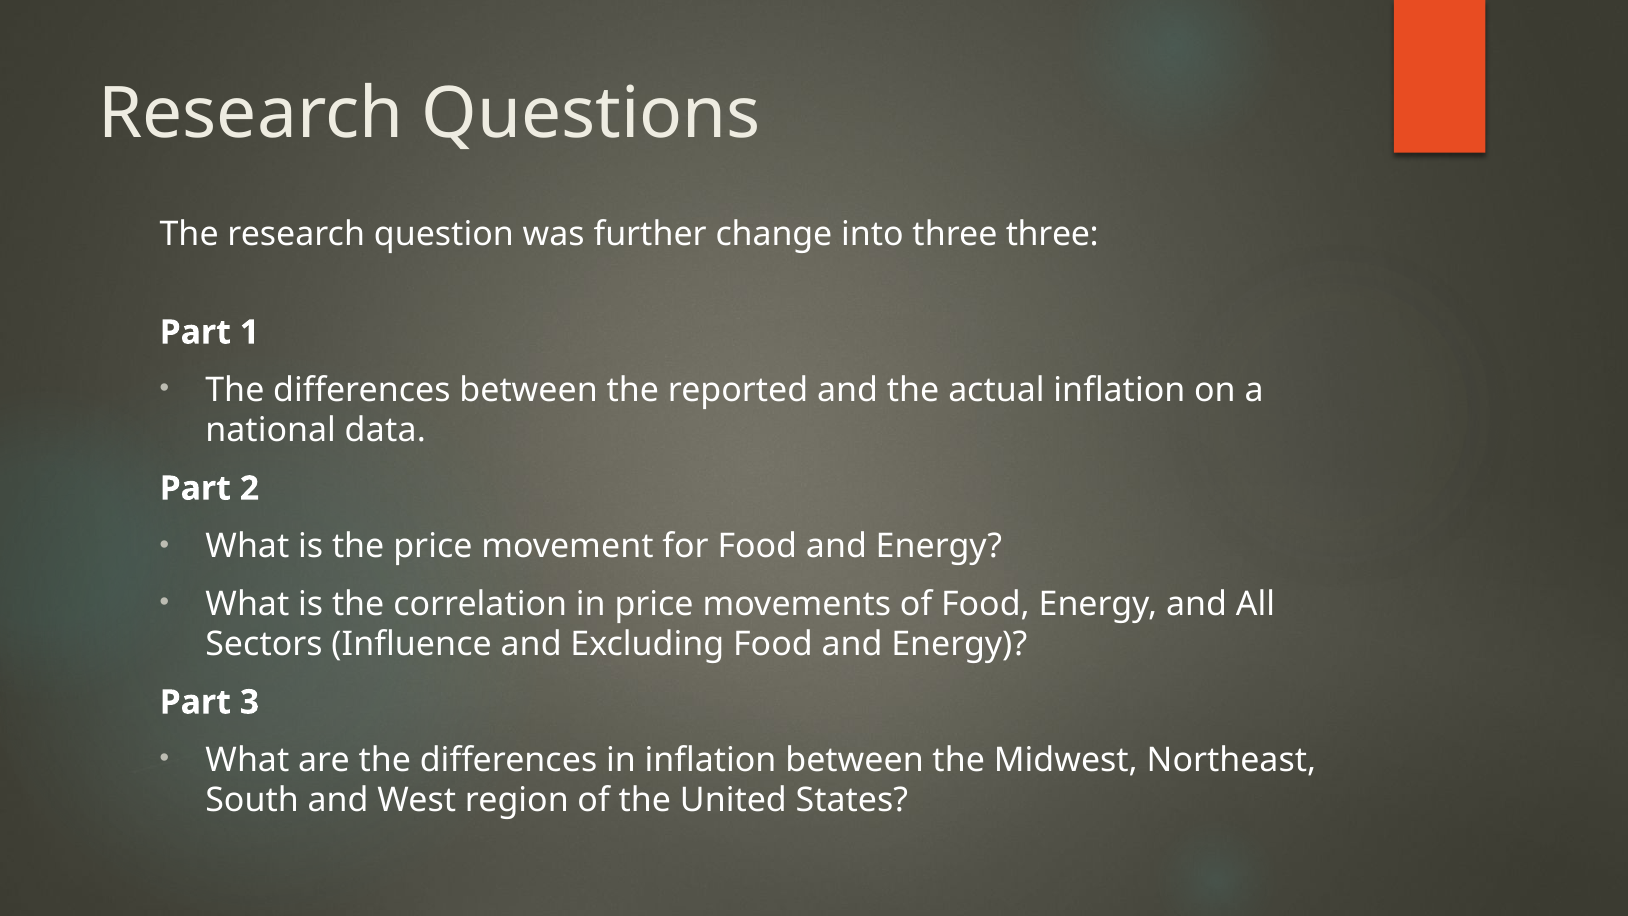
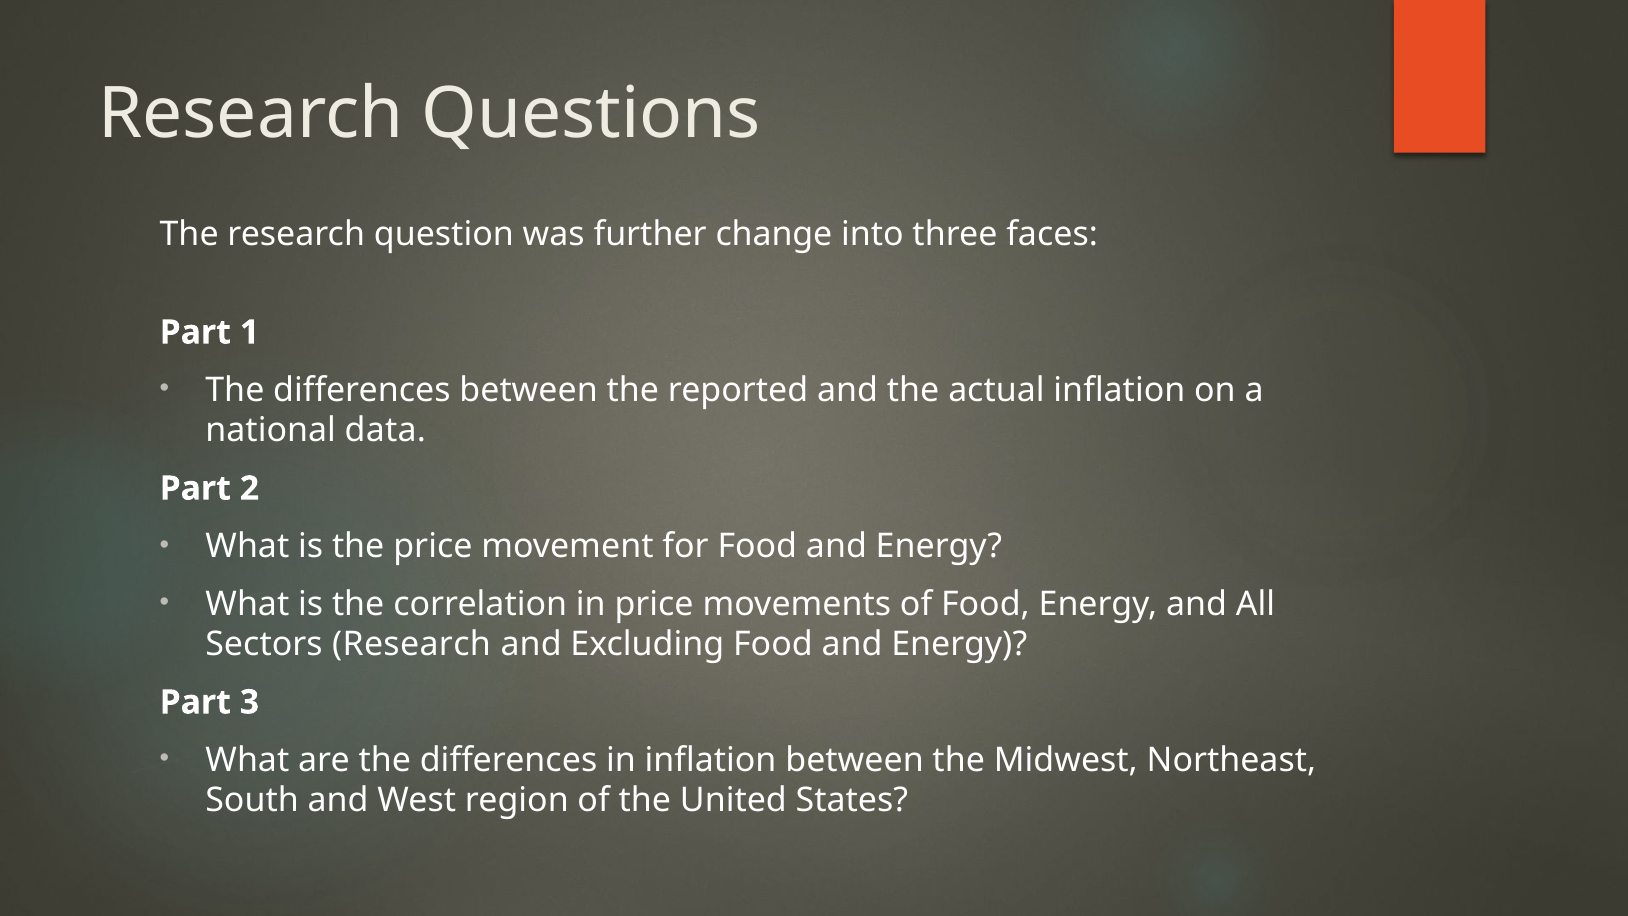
three three: three -> faces
Sectors Influence: Influence -> Research
